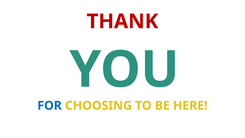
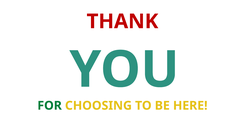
FOR colour: blue -> green
